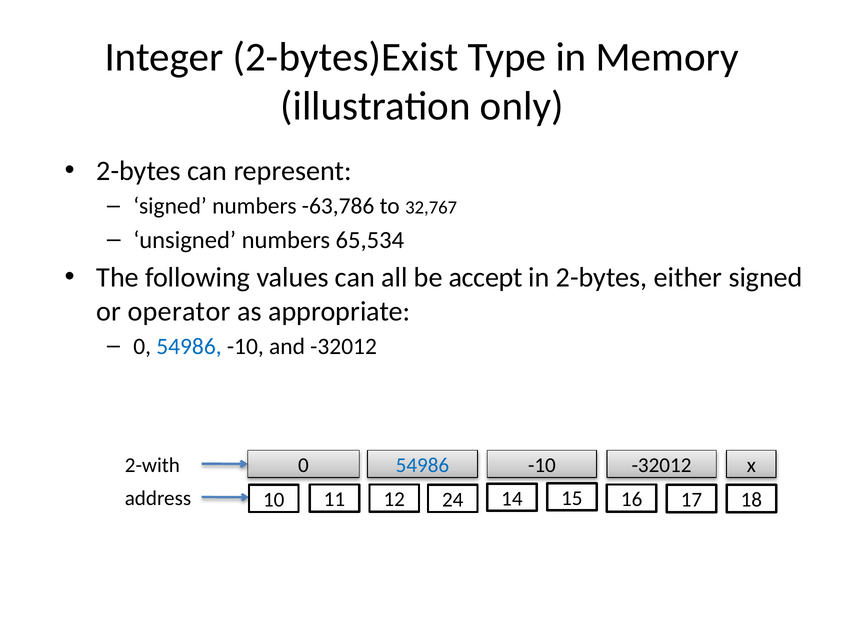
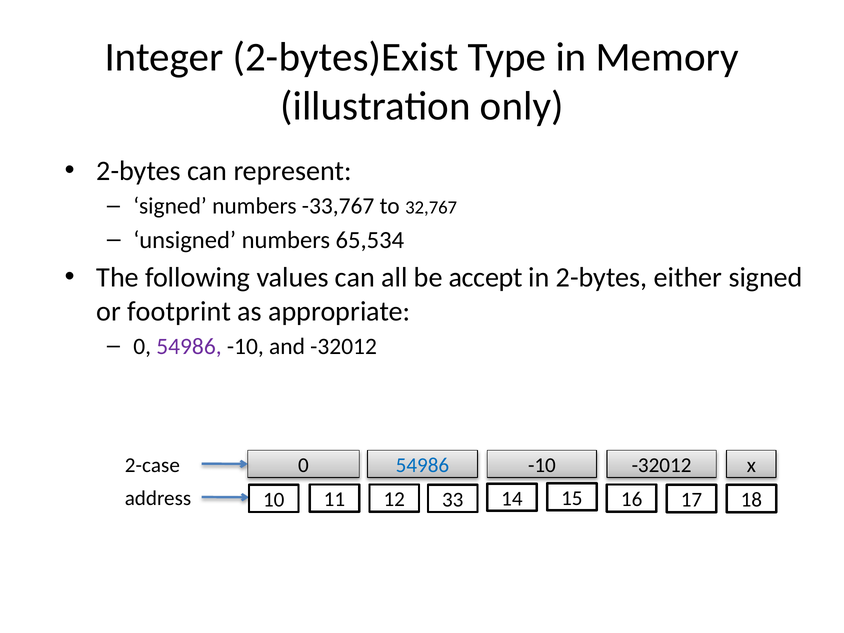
-63,786: -63,786 -> -33,767
operator: operator -> footprint
54986 at (189, 347) colour: blue -> purple
2-with: 2-with -> 2-case
24: 24 -> 33
